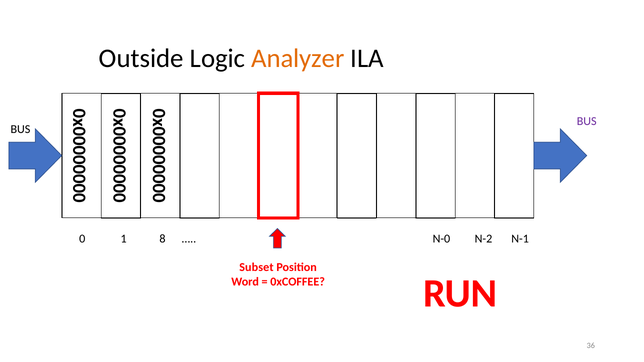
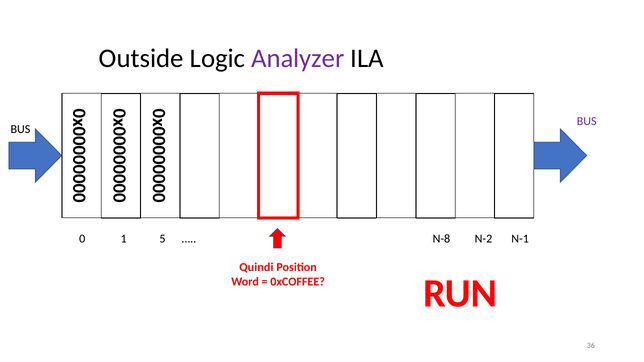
Analyzer colour: orange -> purple
8: 8 -> 5
N-0: N-0 -> N-8
Subset: Subset -> Quindi
